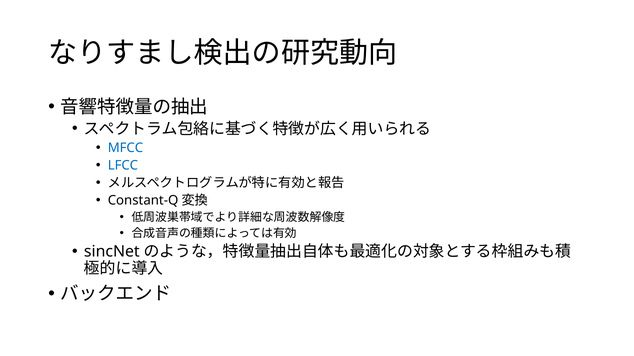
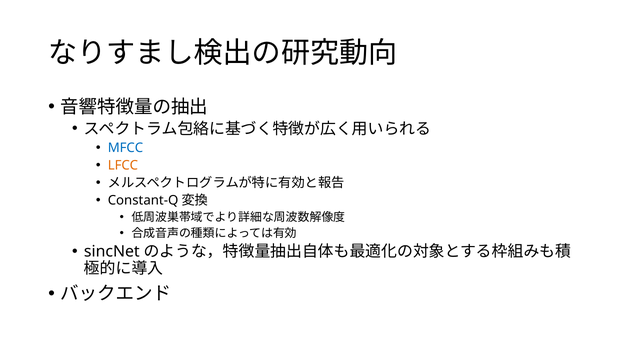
LFCC colour: blue -> orange
